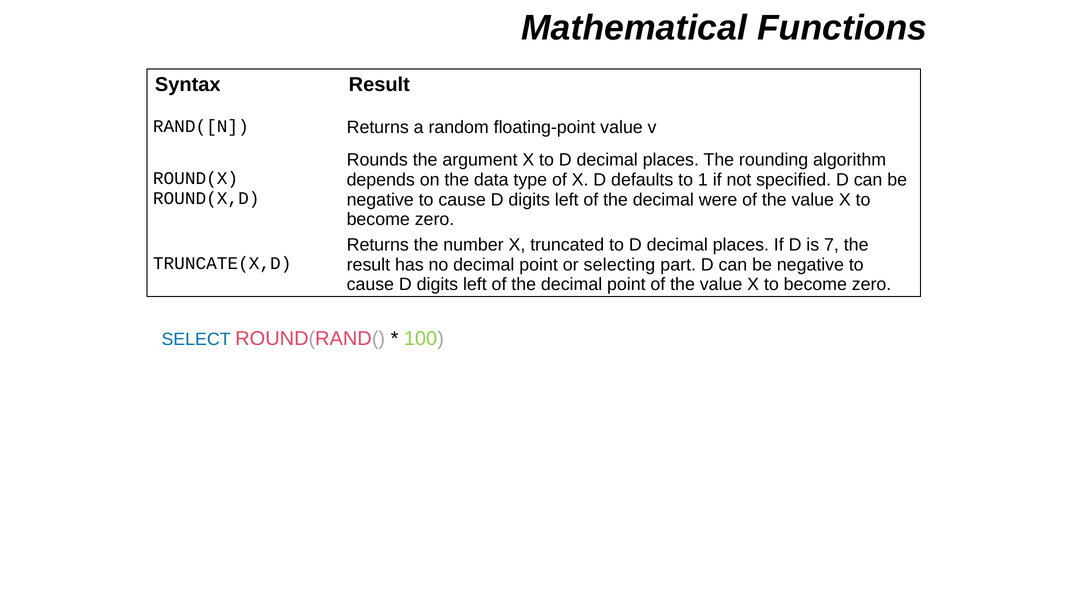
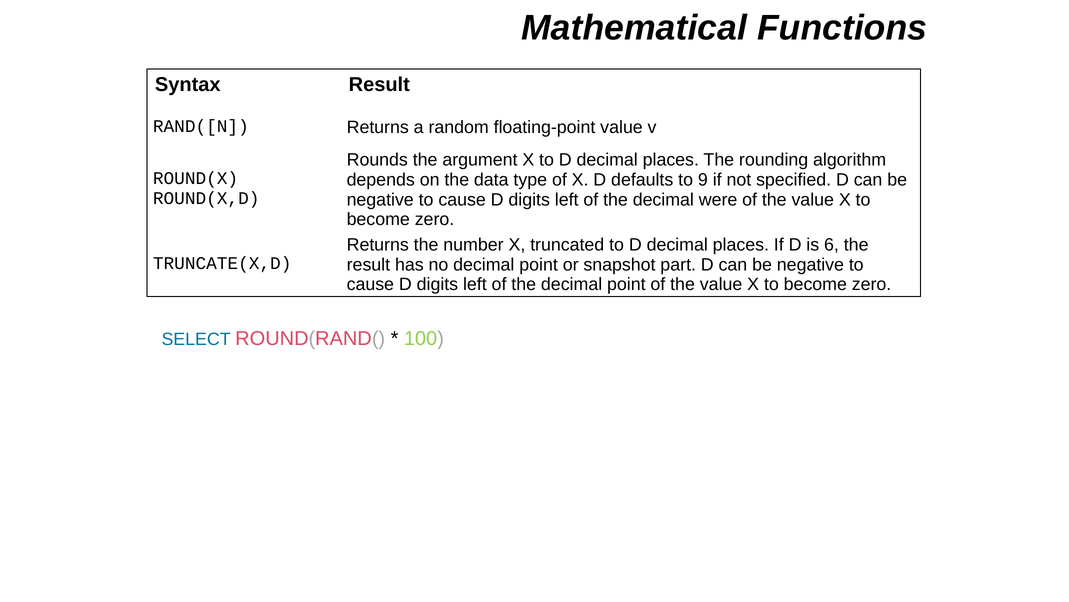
1: 1 -> 9
7: 7 -> 6
selecting: selecting -> snapshot
